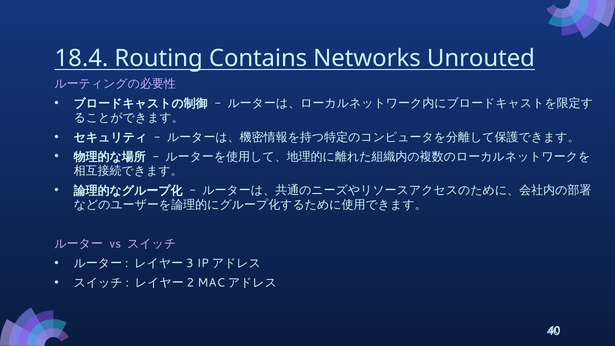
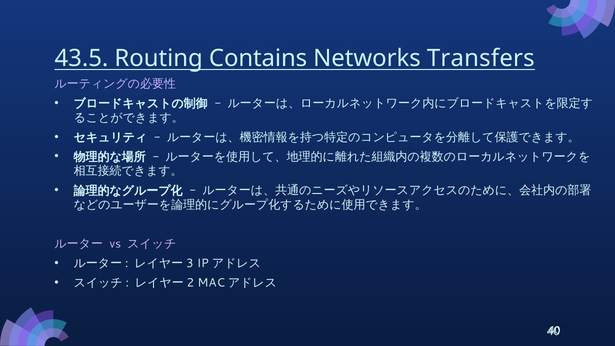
18.4: 18.4 -> 43.5
Unrouted: Unrouted -> Transfers
